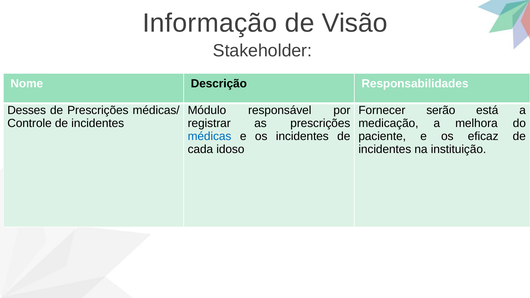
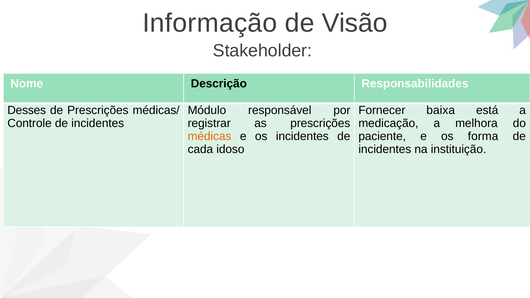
serão: serão -> baixa
médicas colour: blue -> orange
eficaz: eficaz -> forma
